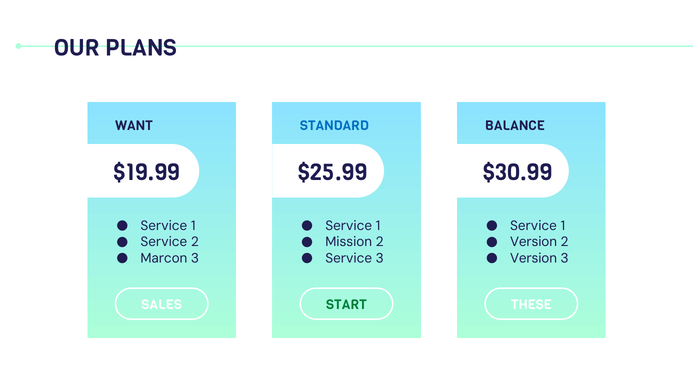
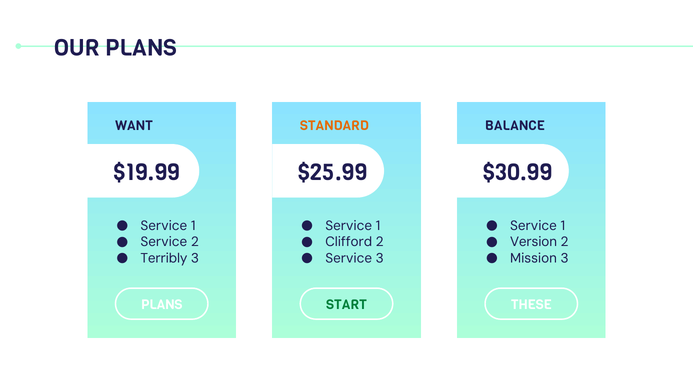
STANDARD colour: blue -> orange
Mission: Mission -> Clifford
Marcon: Marcon -> Terribly
Version at (534, 258): Version -> Mission
SALES at (162, 304): SALES -> PLANS
